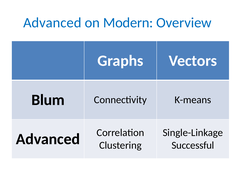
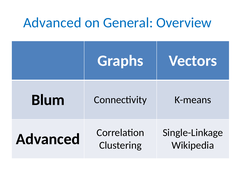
Modern: Modern -> General
Successful: Successful -> Wikipedia
